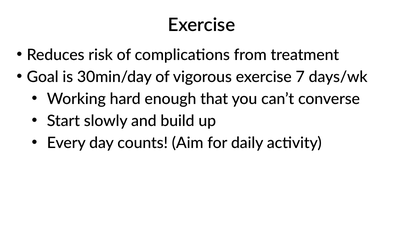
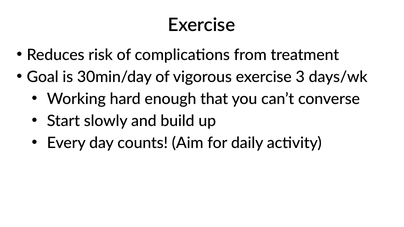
7: 7 -> 3
